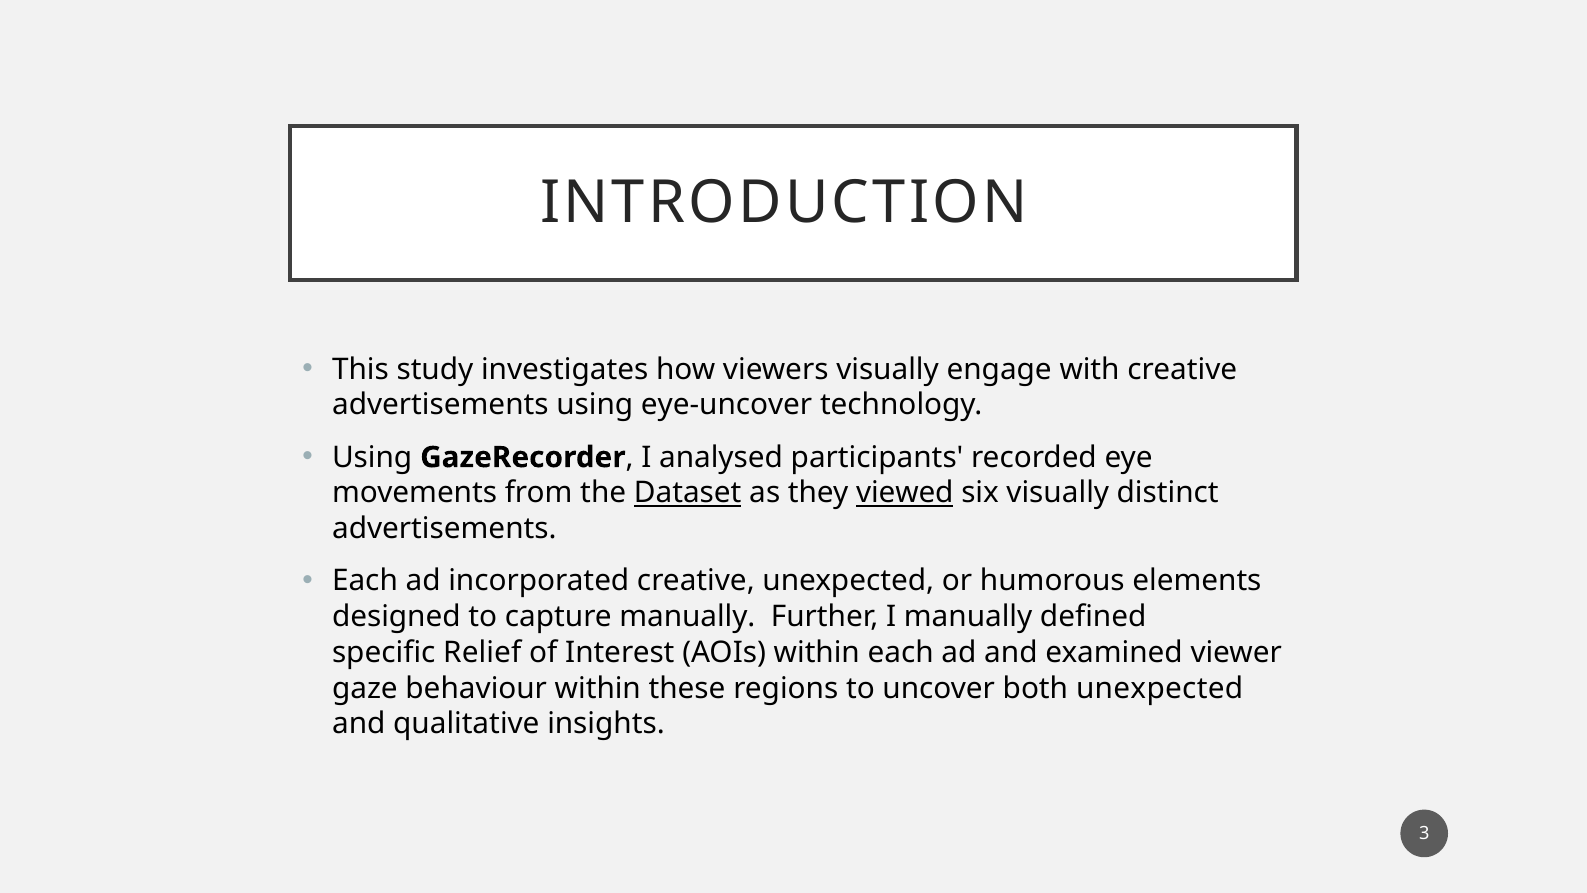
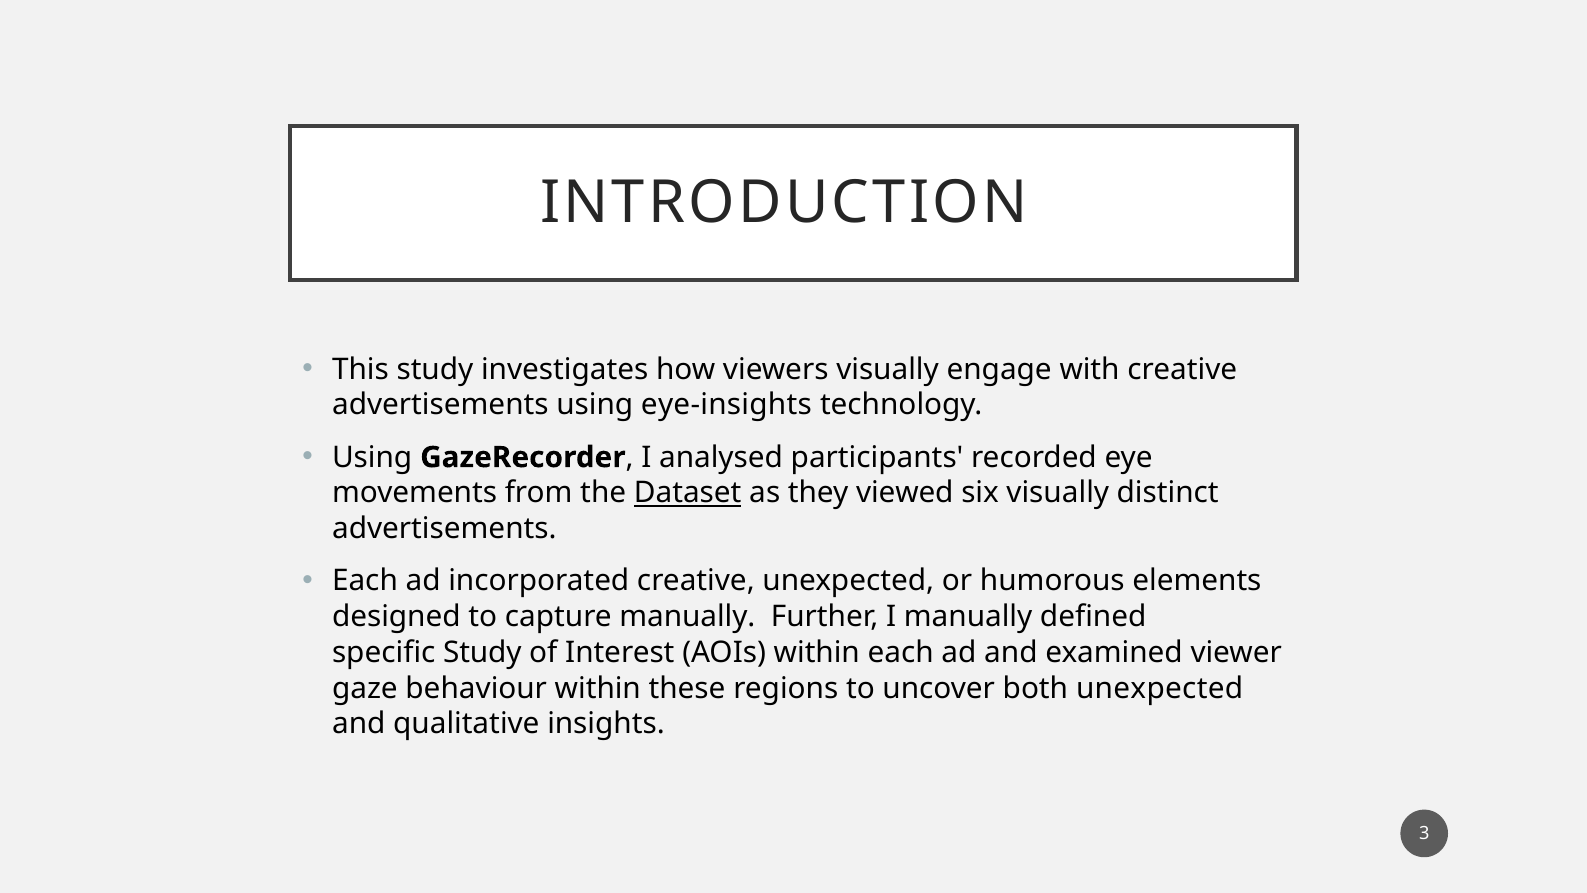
eye-uncover: eye-uncover -> eye-insights
viewed underline: present -> none
specific Relief: Relief -> Study
